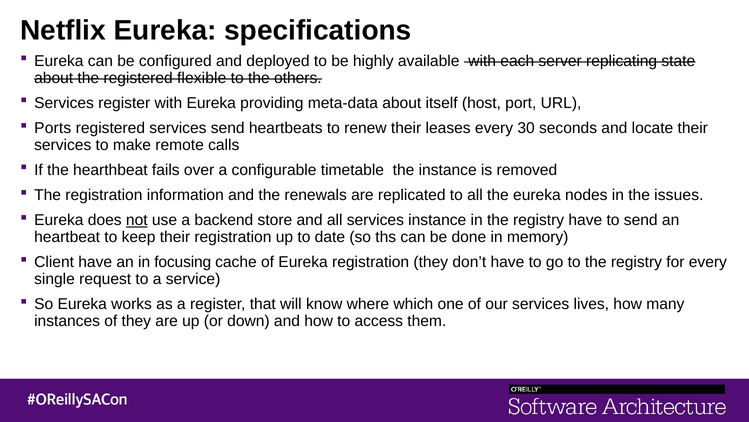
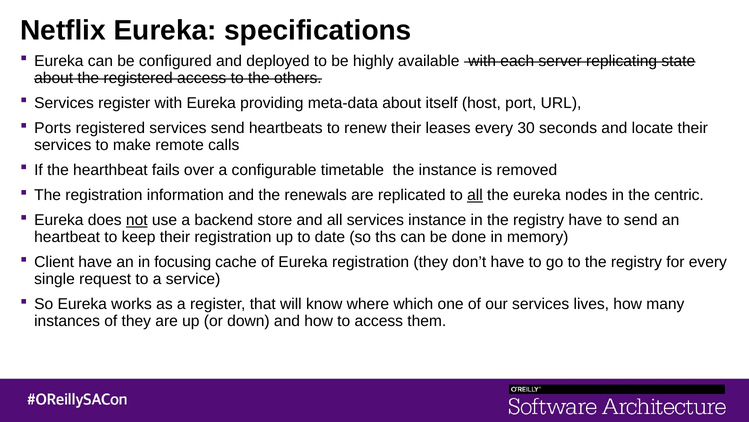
registered flexible: flexible -> access
all at (475, 195) underline: none -> present
issues: issues -> centric
